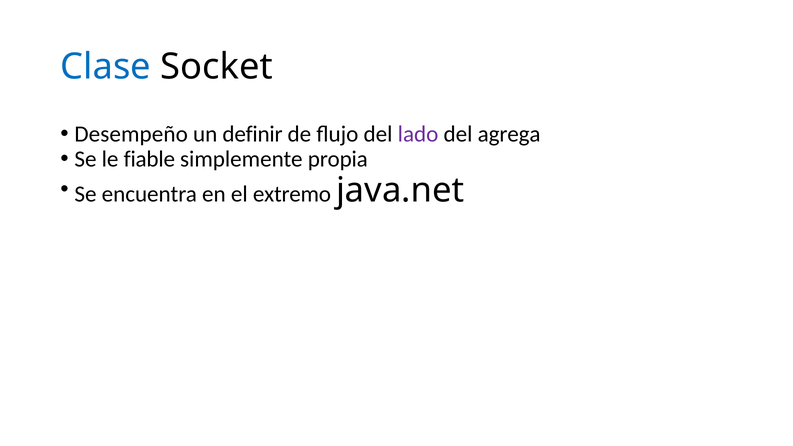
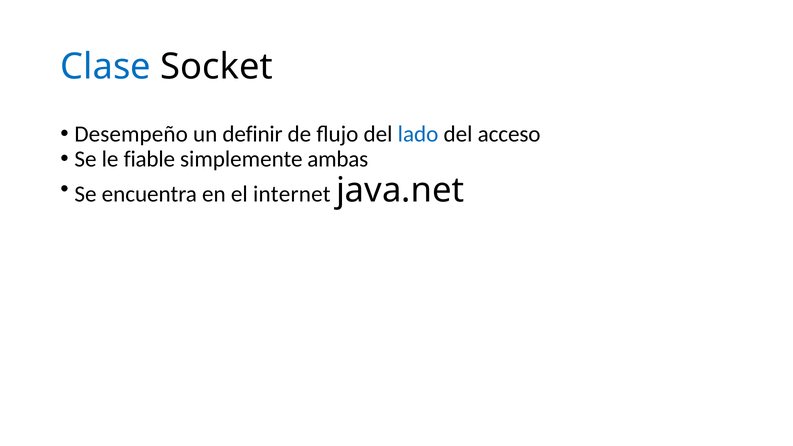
lado colour: purple -> blue
agrega: agrega -> acceso
propia: propia -> ambas
extremo: extremo -> internet
